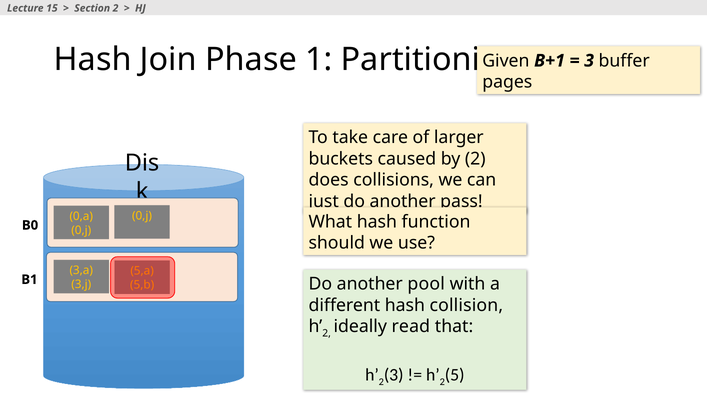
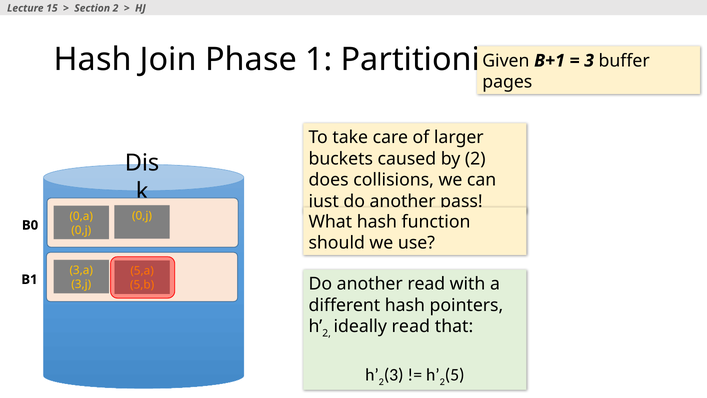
another pool: pool -> read
collision: collision -> pointers
